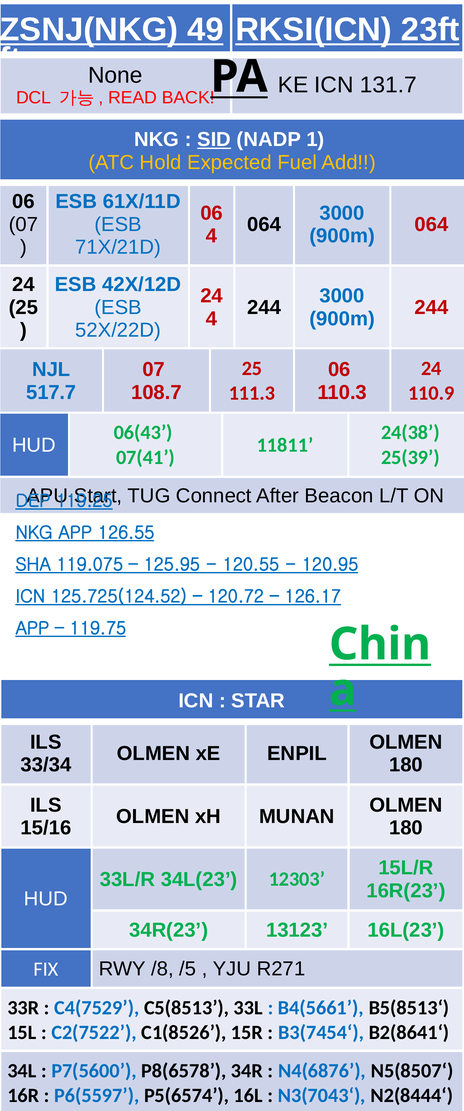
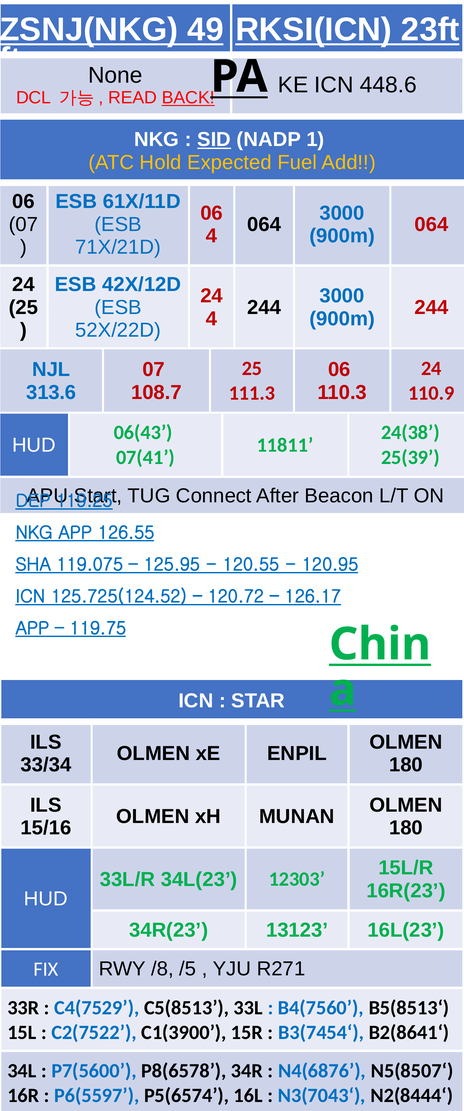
131.7: 131.7 -> 448.6
BACK underline: none -> present
517.7: 517.7 -> 313.6
B4(5661: B4(5661 -> B4(7560
C1(8526: C1(8526 -> C1(3900
